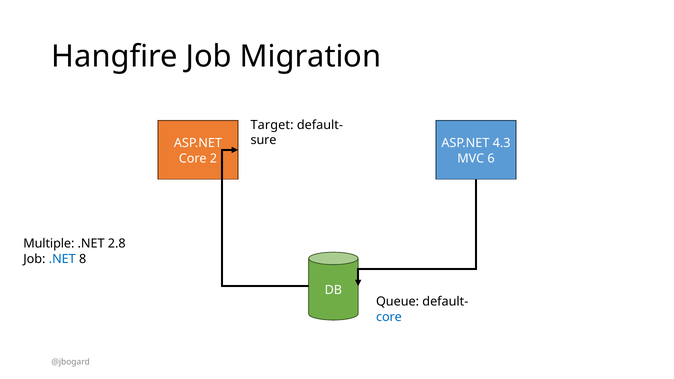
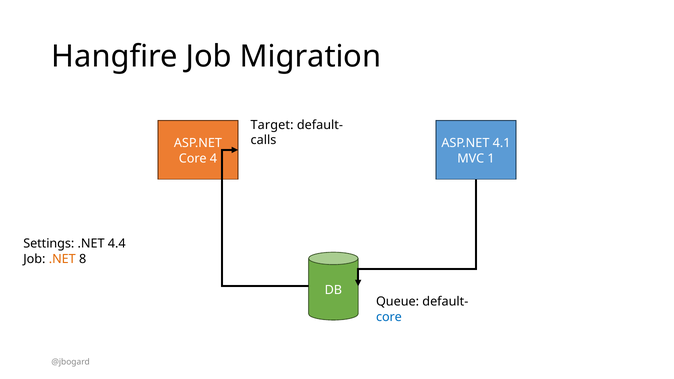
sure: sure -> calls
4.3: 4.3 -> 4.1
2: 2 -> 4
6: 6 -> 1
Multiple: Multiple -> Settings
2.8: 2.8 -> 4.4
.NET at (62, 259) colour: blue -> orange
